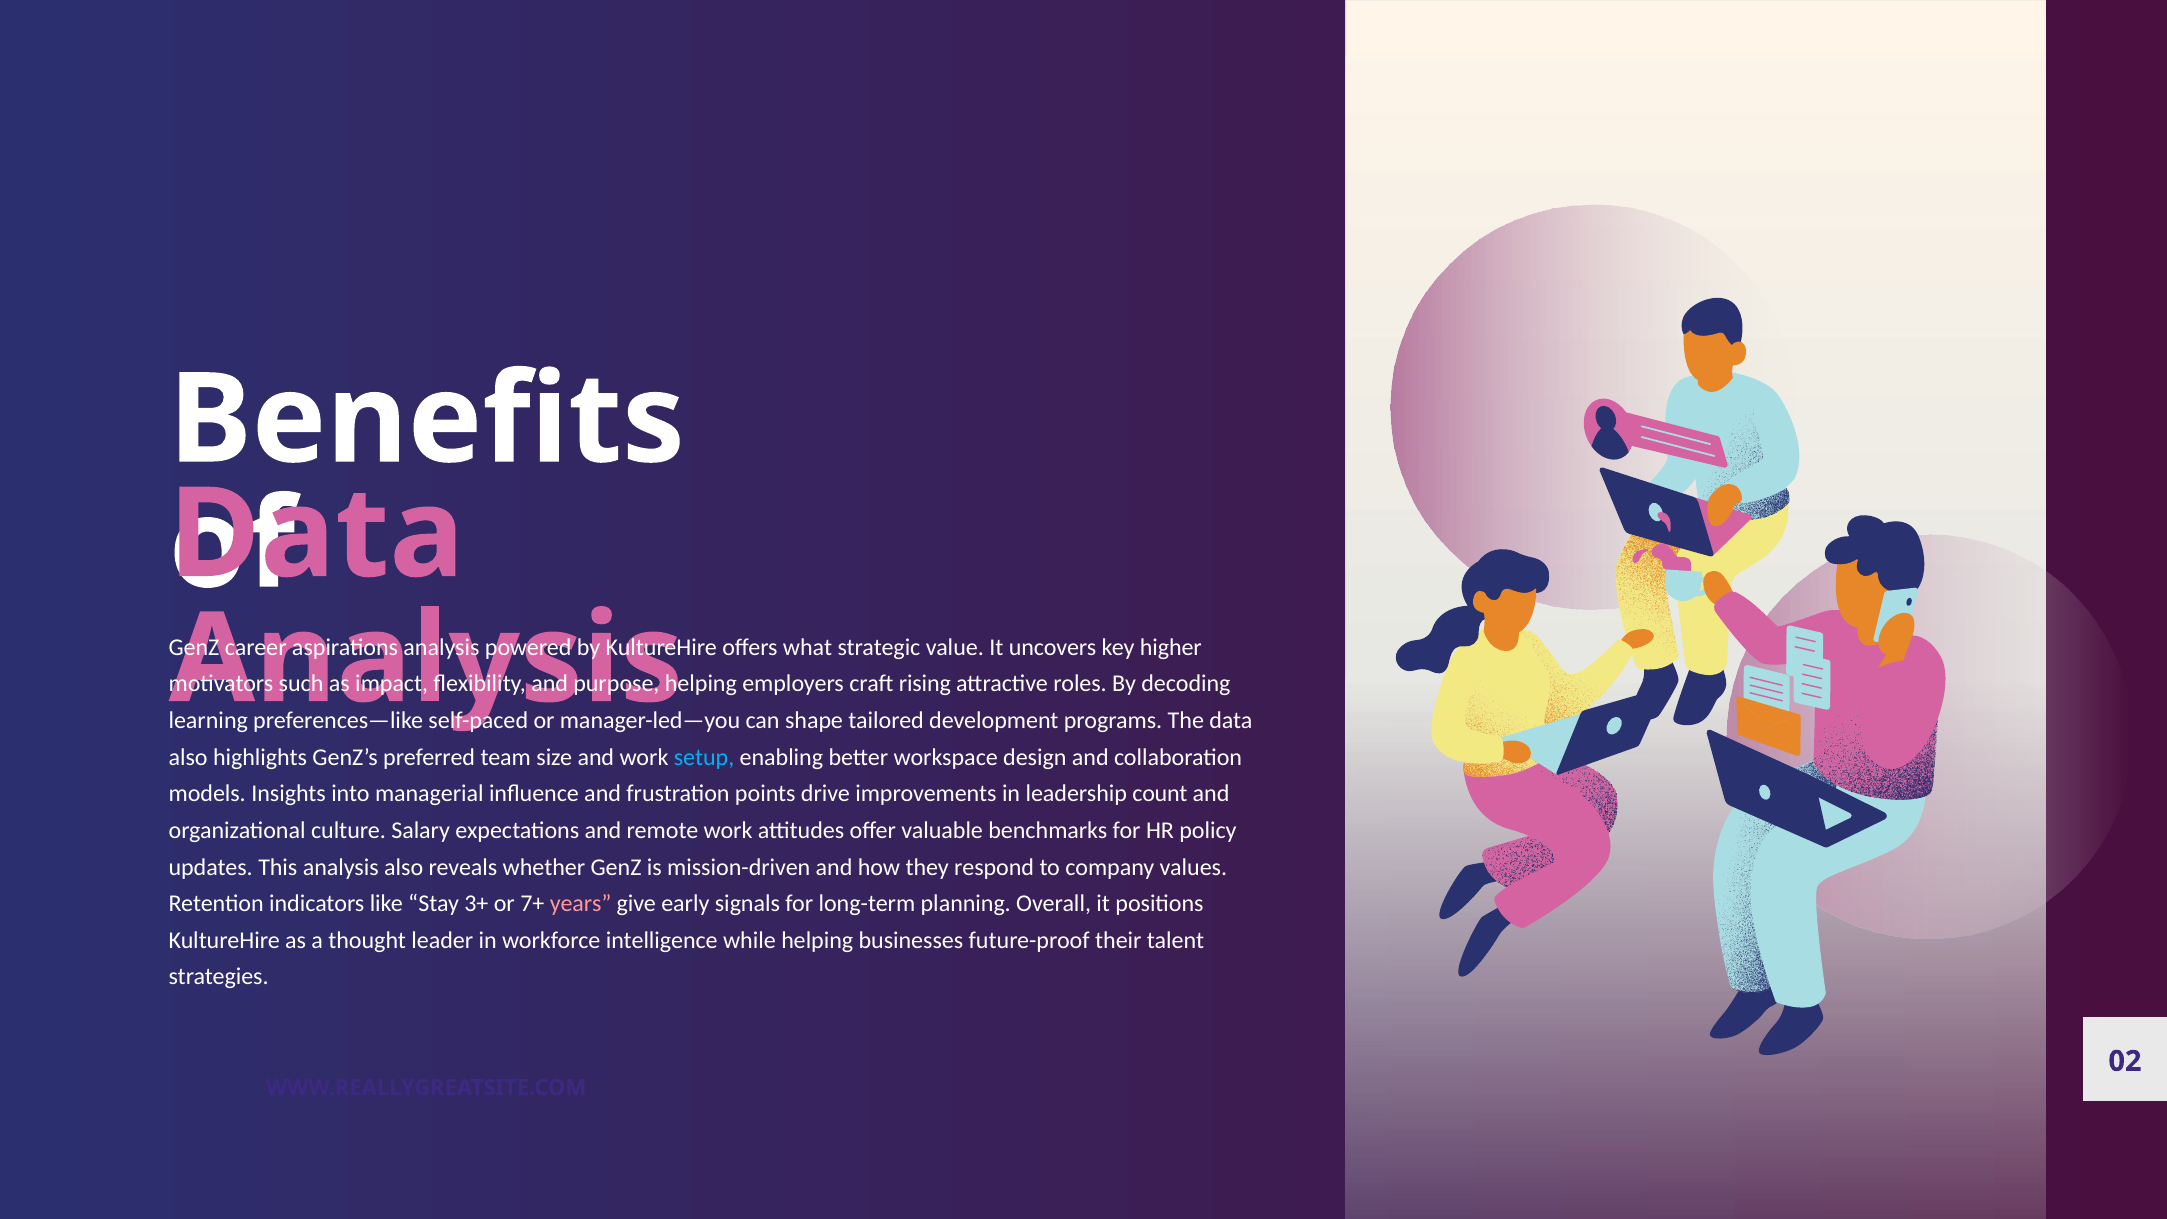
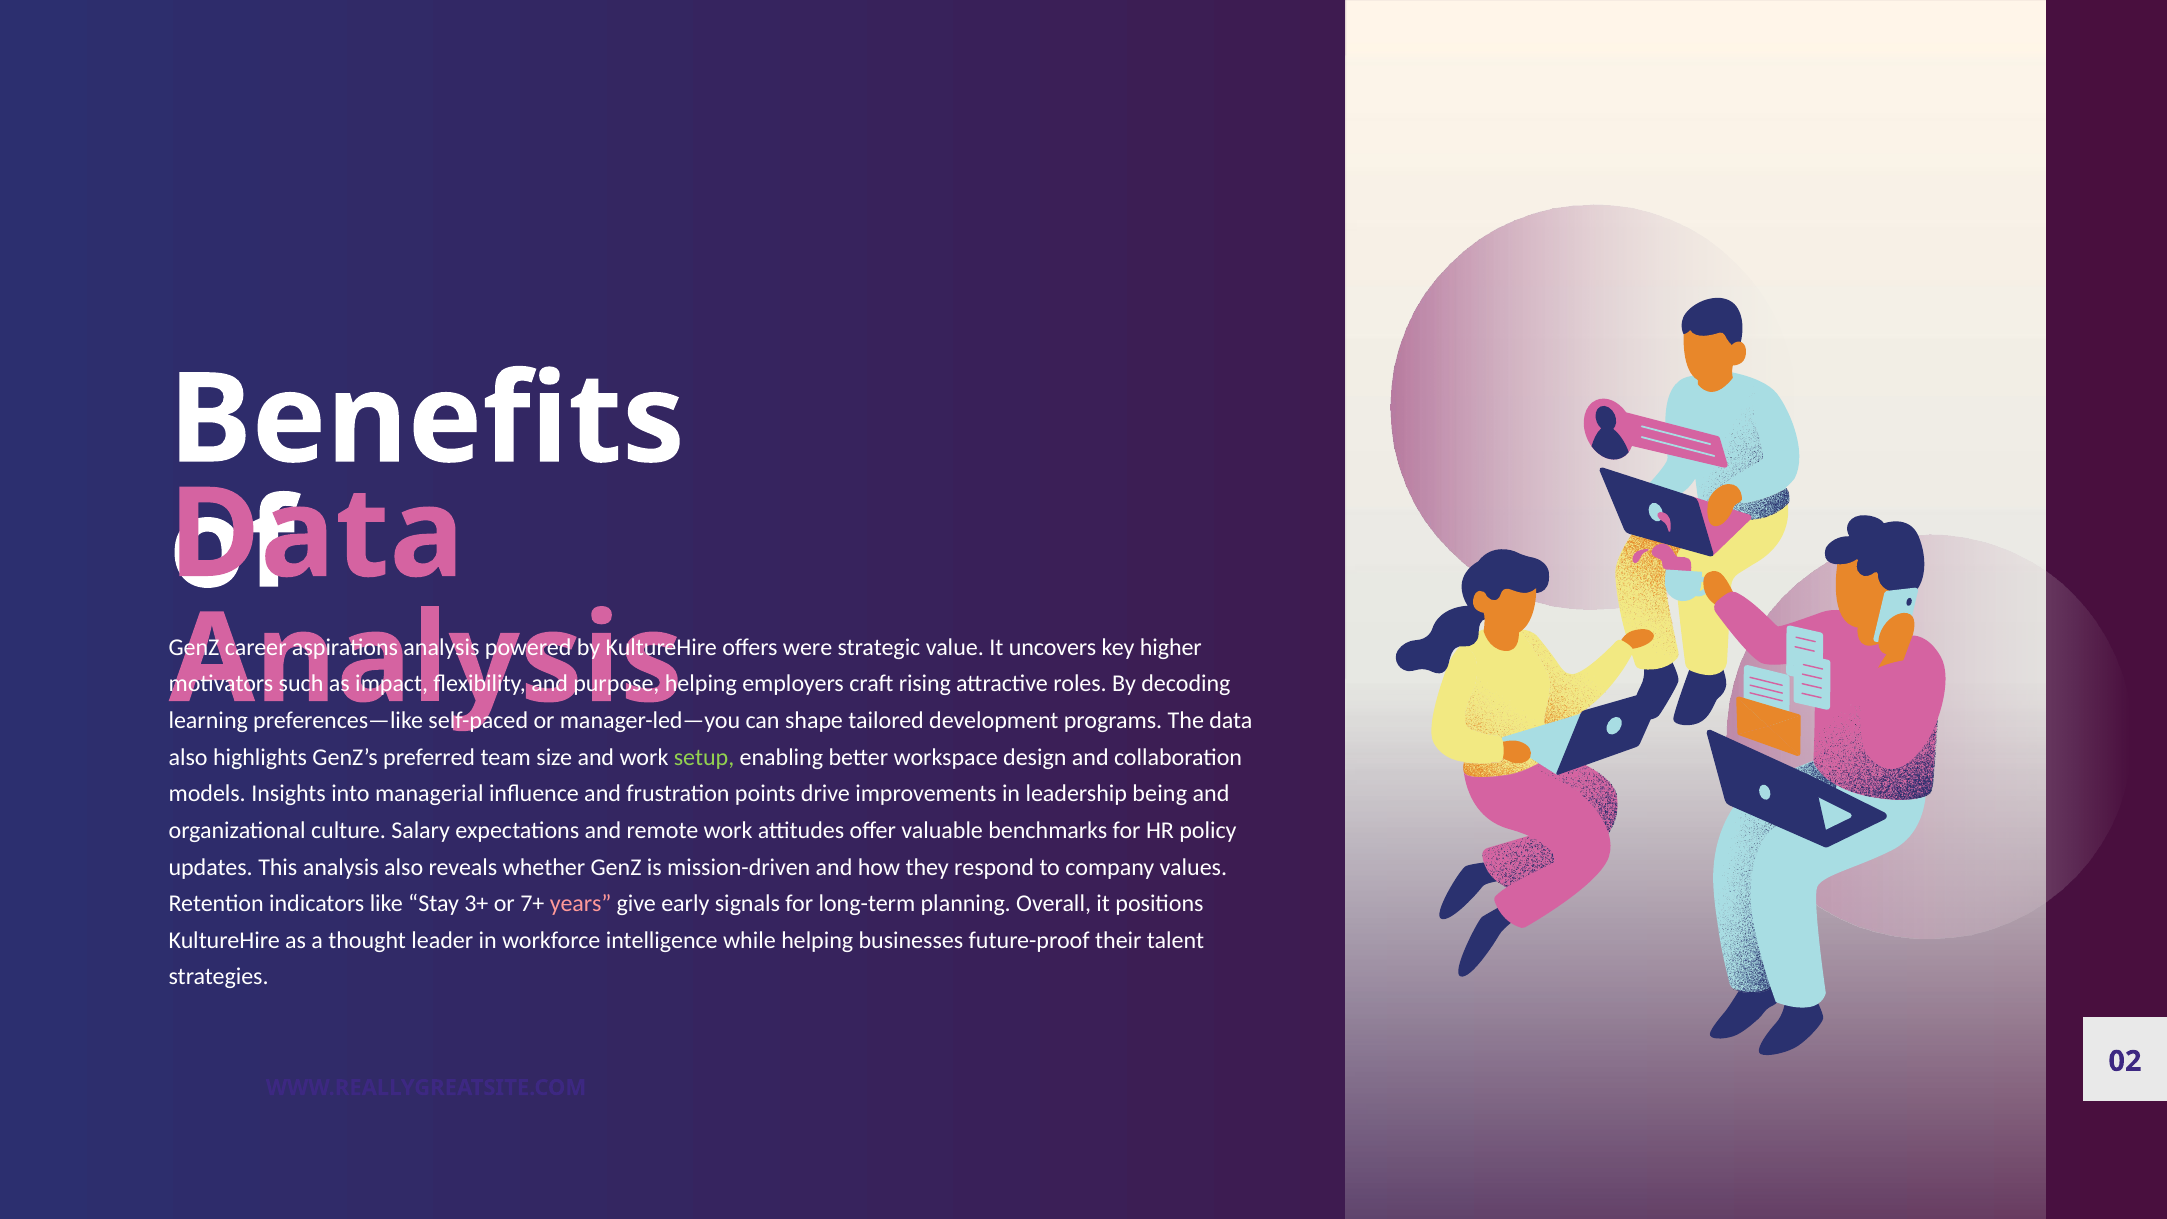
what: what -> were
setup colour: light blue -> light green
count: count -> being
